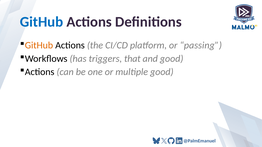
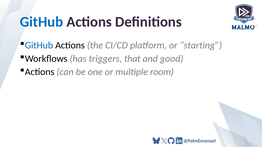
GitHub at (39, 45) colour: orange -> blue
passing: passing -> starting
multiple good: good -> room
